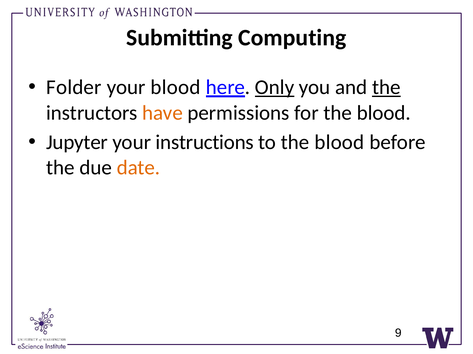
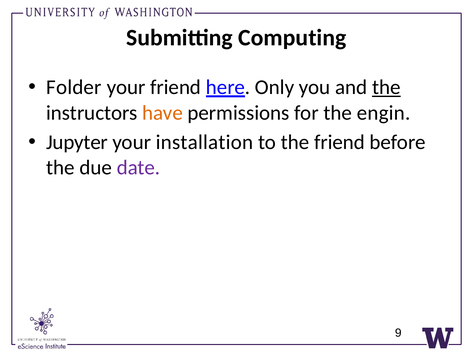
your blood: blood -> friend
Only underline: present -> none
for the blood: blood -> engin
instructions: instructions -> installation
to the blood: blood -> friend
date colour: orange -> purple
